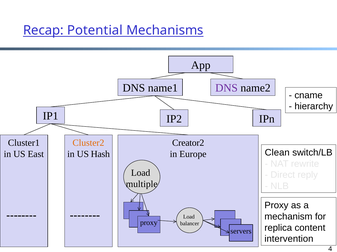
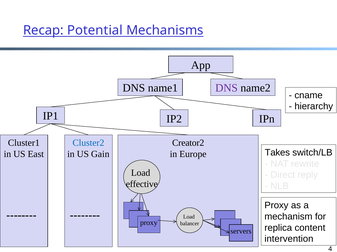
Cluster2 colour: orange -> blue
Clean: Clean -> Takes
Hash: Hash -> Gain
multiple: multiple -> effective
